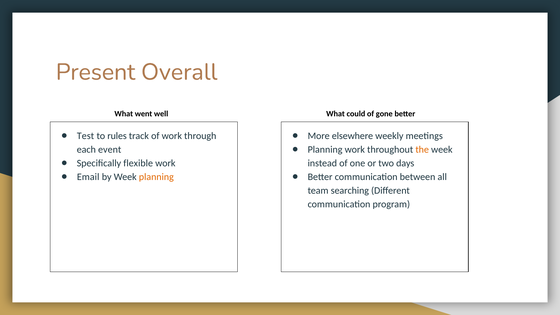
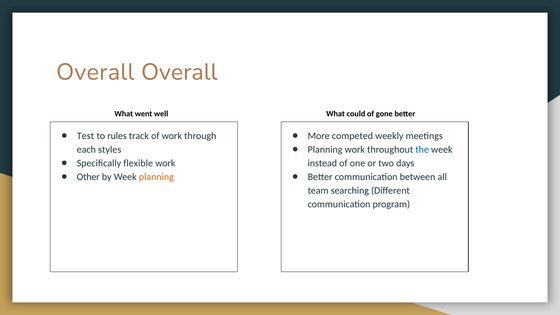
Present at (96, 72): Present -> Overall
elsewhere: elsewhere -> competed
the colour: orange -> blue
event: event -> styles
Email: Email -> Other
